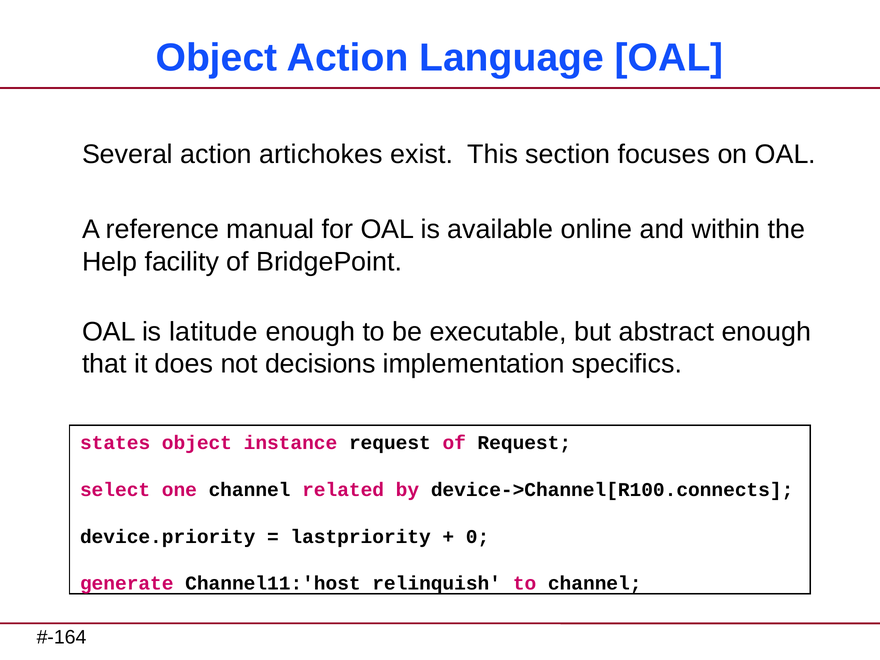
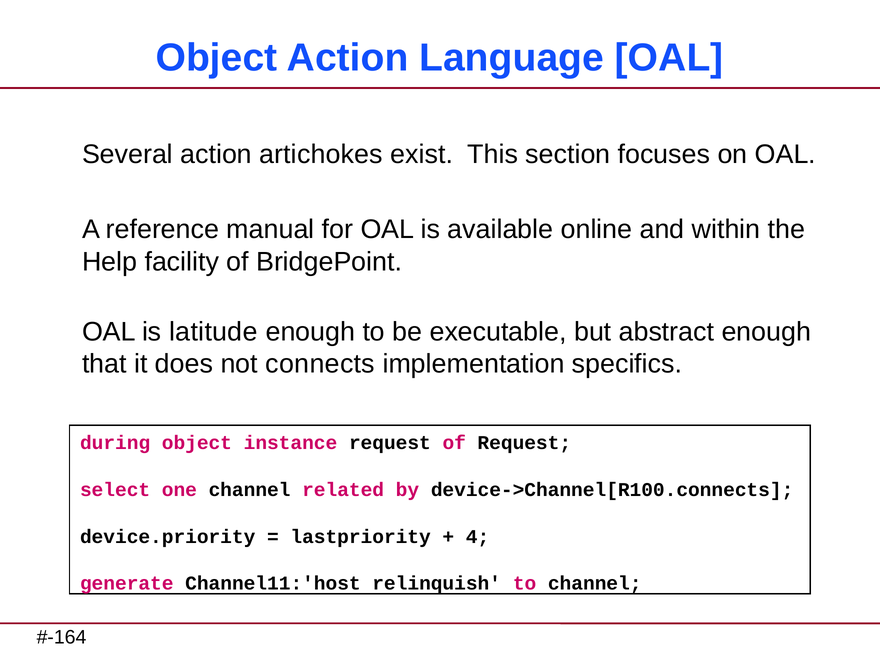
decisions: decisions -> connects
states: states -> during
0: 0 -> 4
